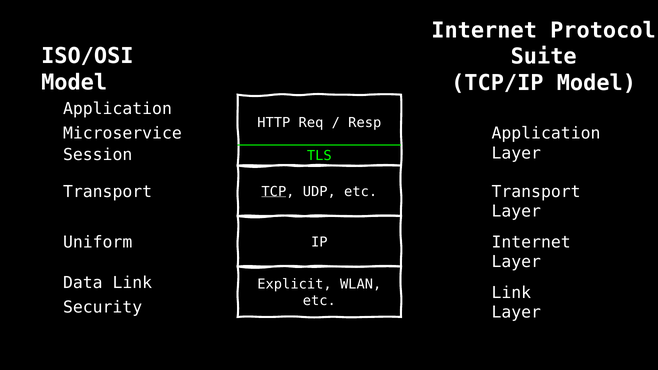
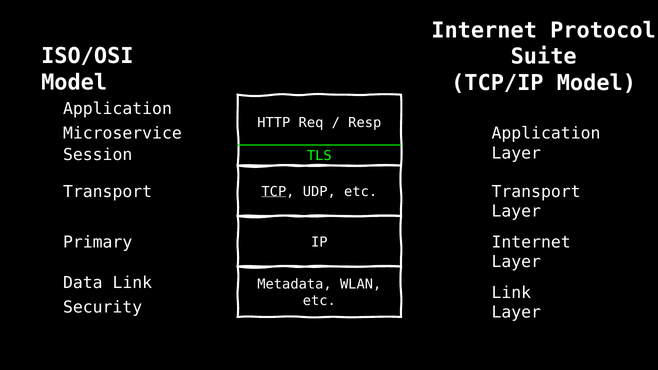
Uniform: Uniform -> Primary
Explicit: Explicit -> Metadata
